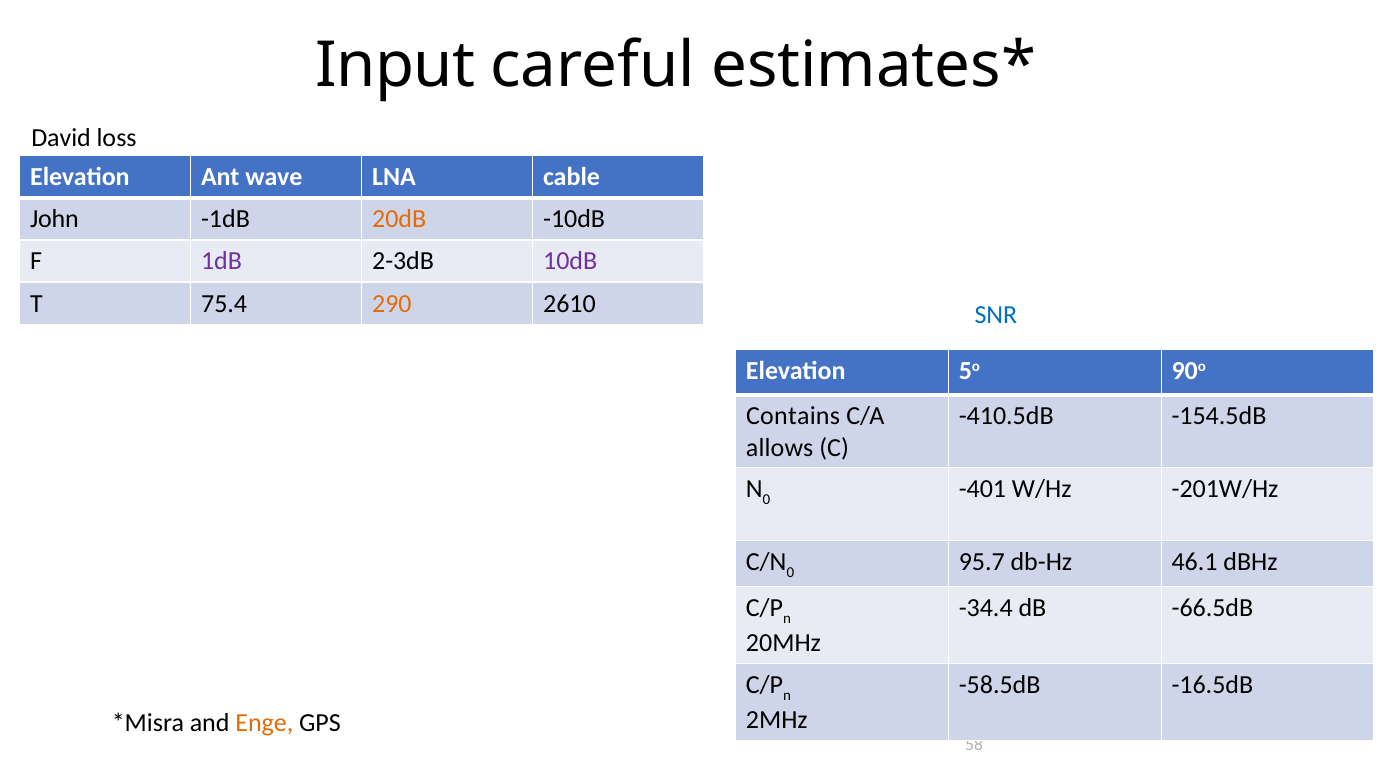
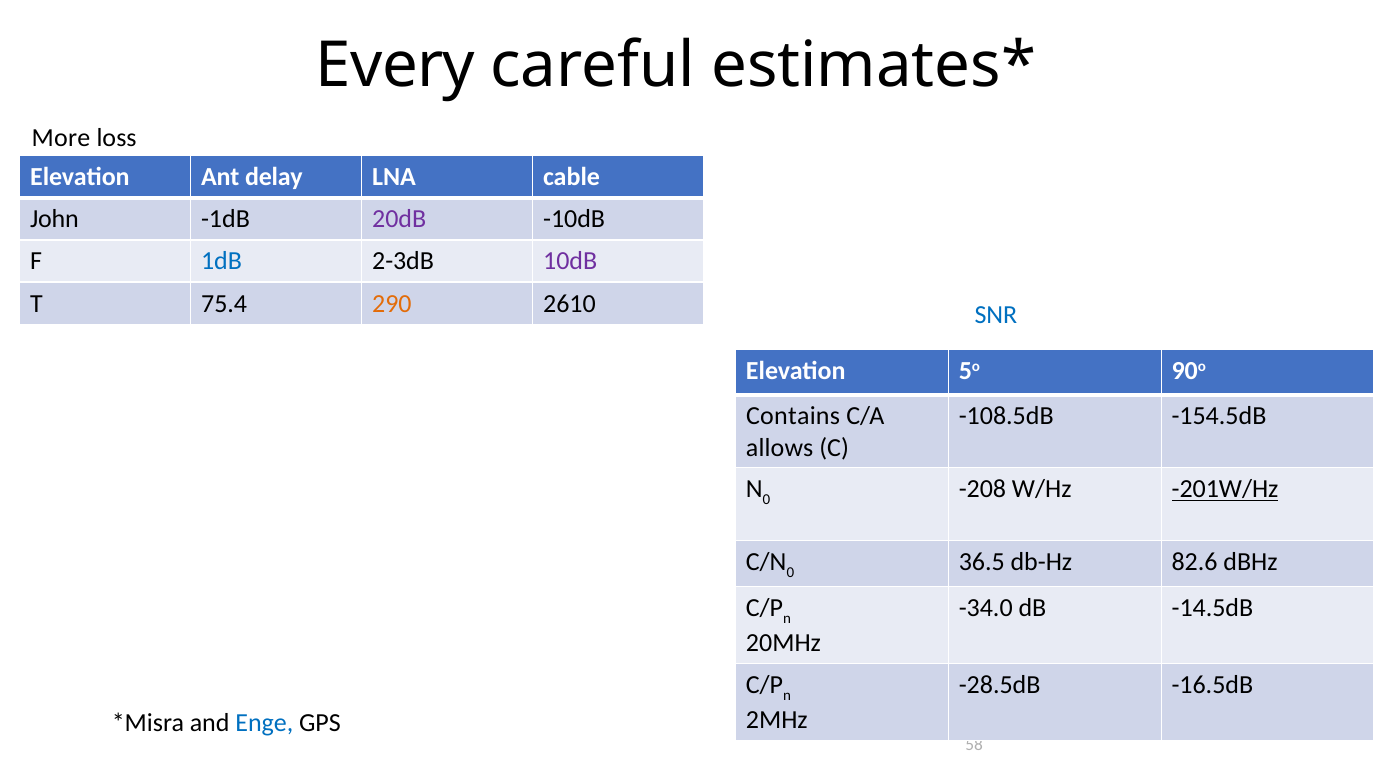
Input: Input -> Every
David: David -> More
wave: wave -> delay
20dB colour: orange -> purple
1dB colour: purple -> blue
-410.5dB: -410.5dB -> -108.5dB
-401: -401 -> -208
-201W/Hz underline: none -> present
95.7: 95.7 -> 36.5
46.1: 46.1 -> 82.6
-34.4: -34.4 -> -34.0
-66.5dB: -66.5dB -> -14.5dB
-58.5dB: -58.5dB -> -28.5dB
Enge colour: orange -> blue
